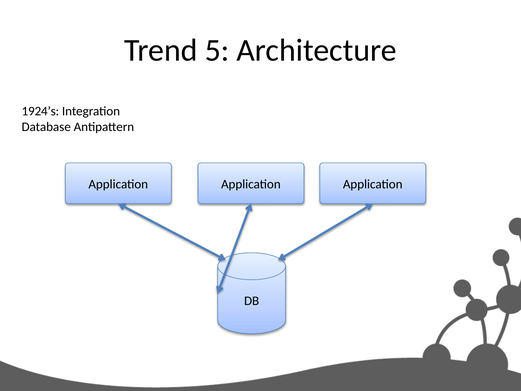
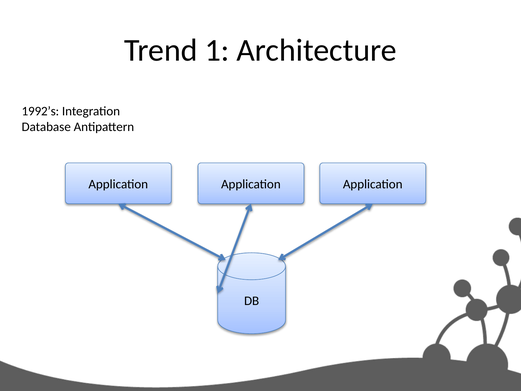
5: 5 -> 1
1924’s: 1924’s -> 1992’s
